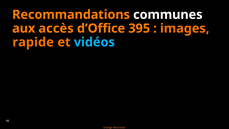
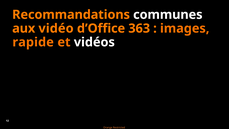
accès: accès -> vidéo
395: 395 -> 363
vidéos colour: light blue -> white
